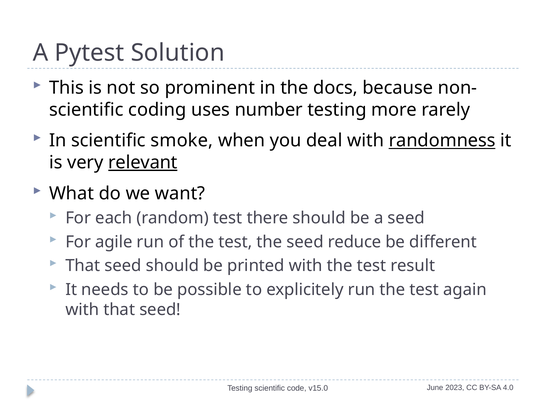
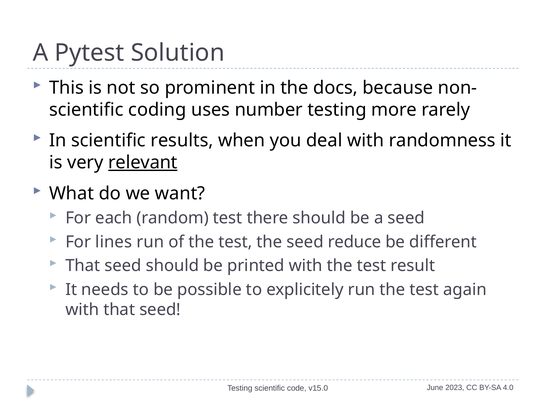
smoke: smoke -> results
randomness underline: present -> none
agile: agile -> lines
